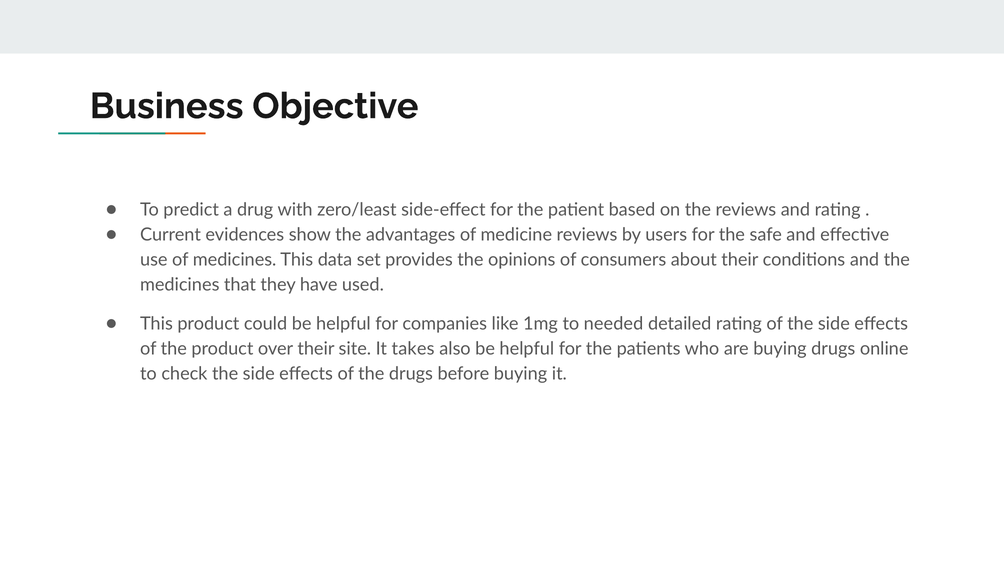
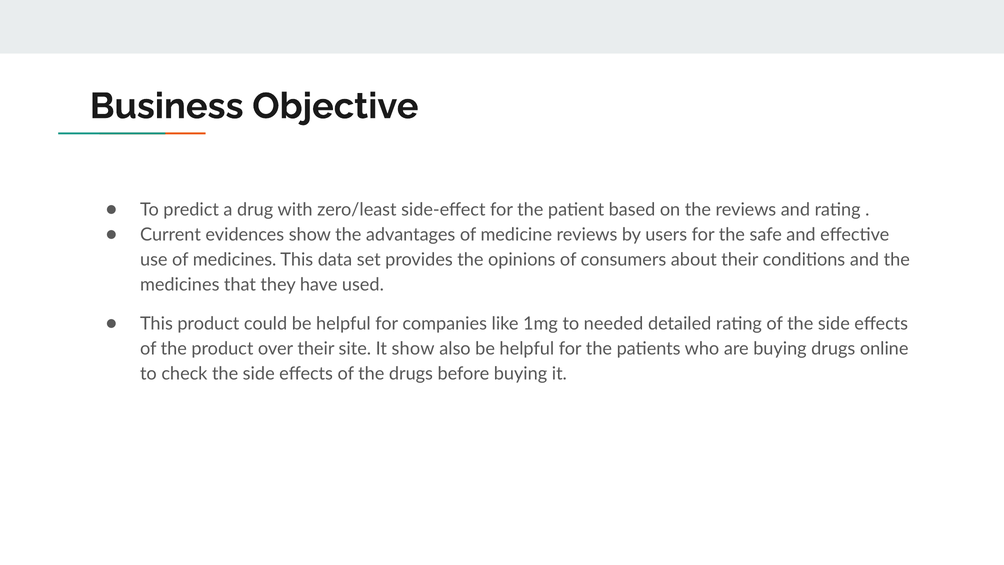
It takes: takes -> show
